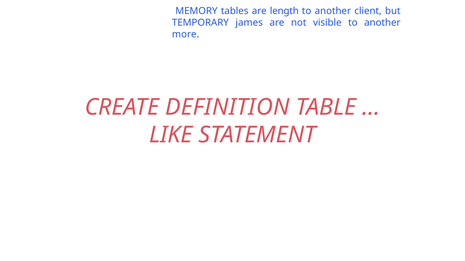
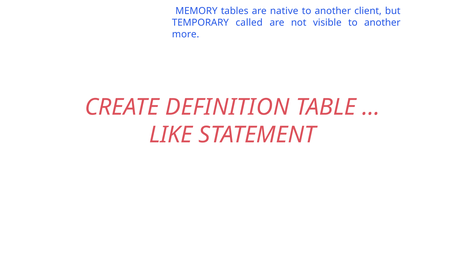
length: length -> native
james: james -> called
